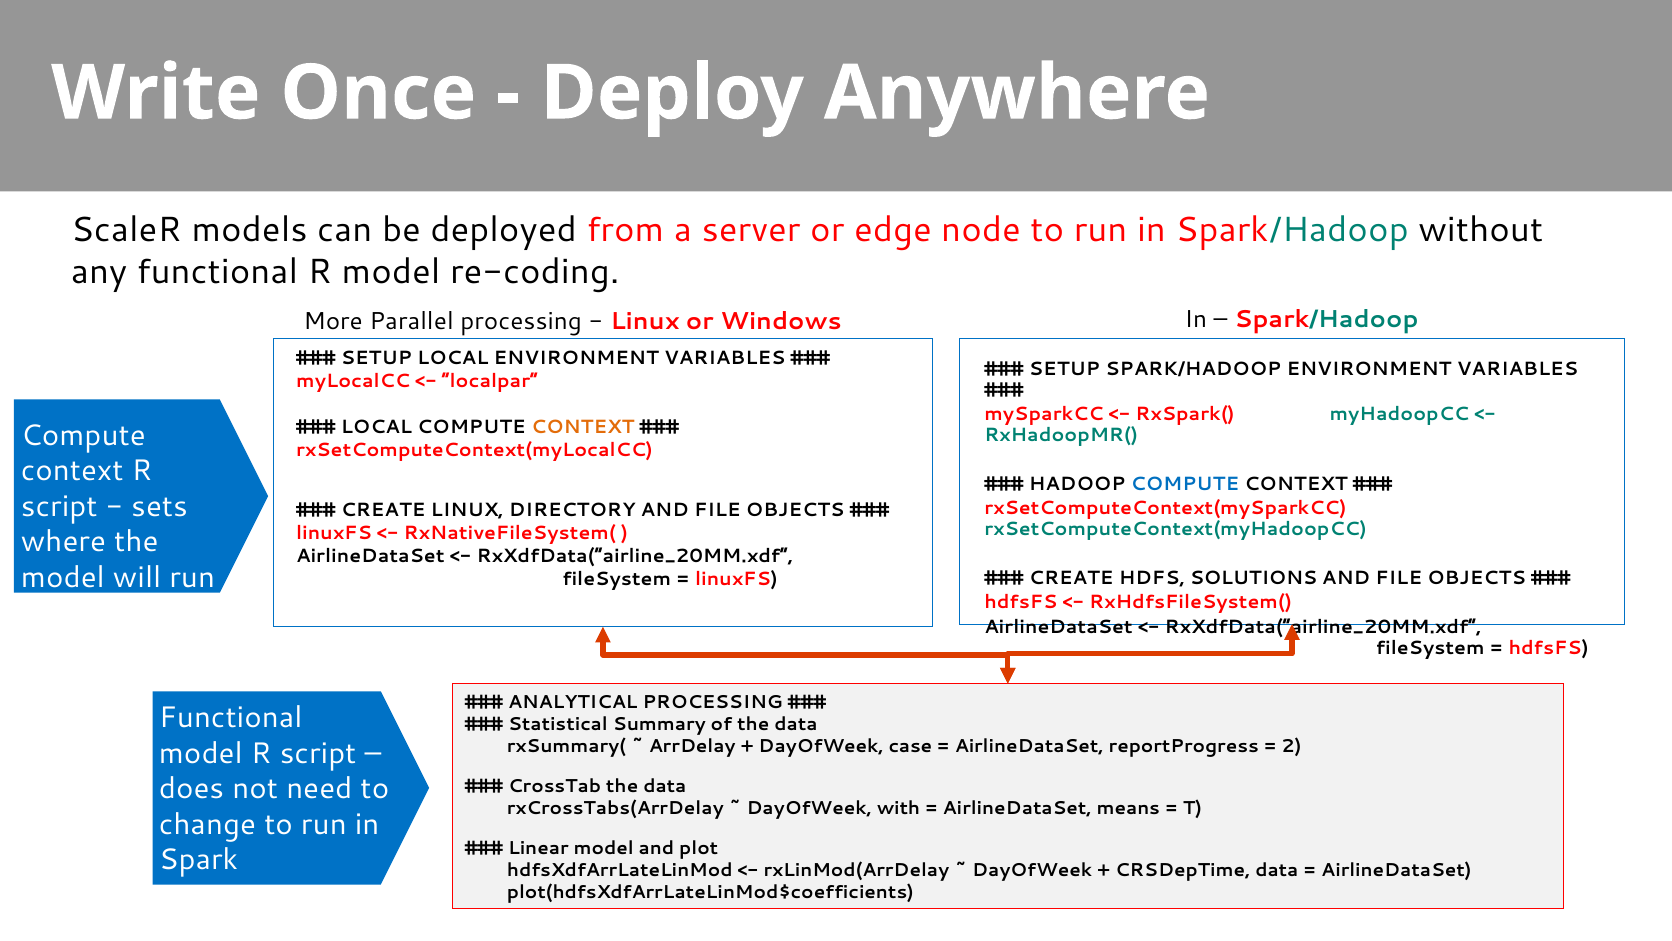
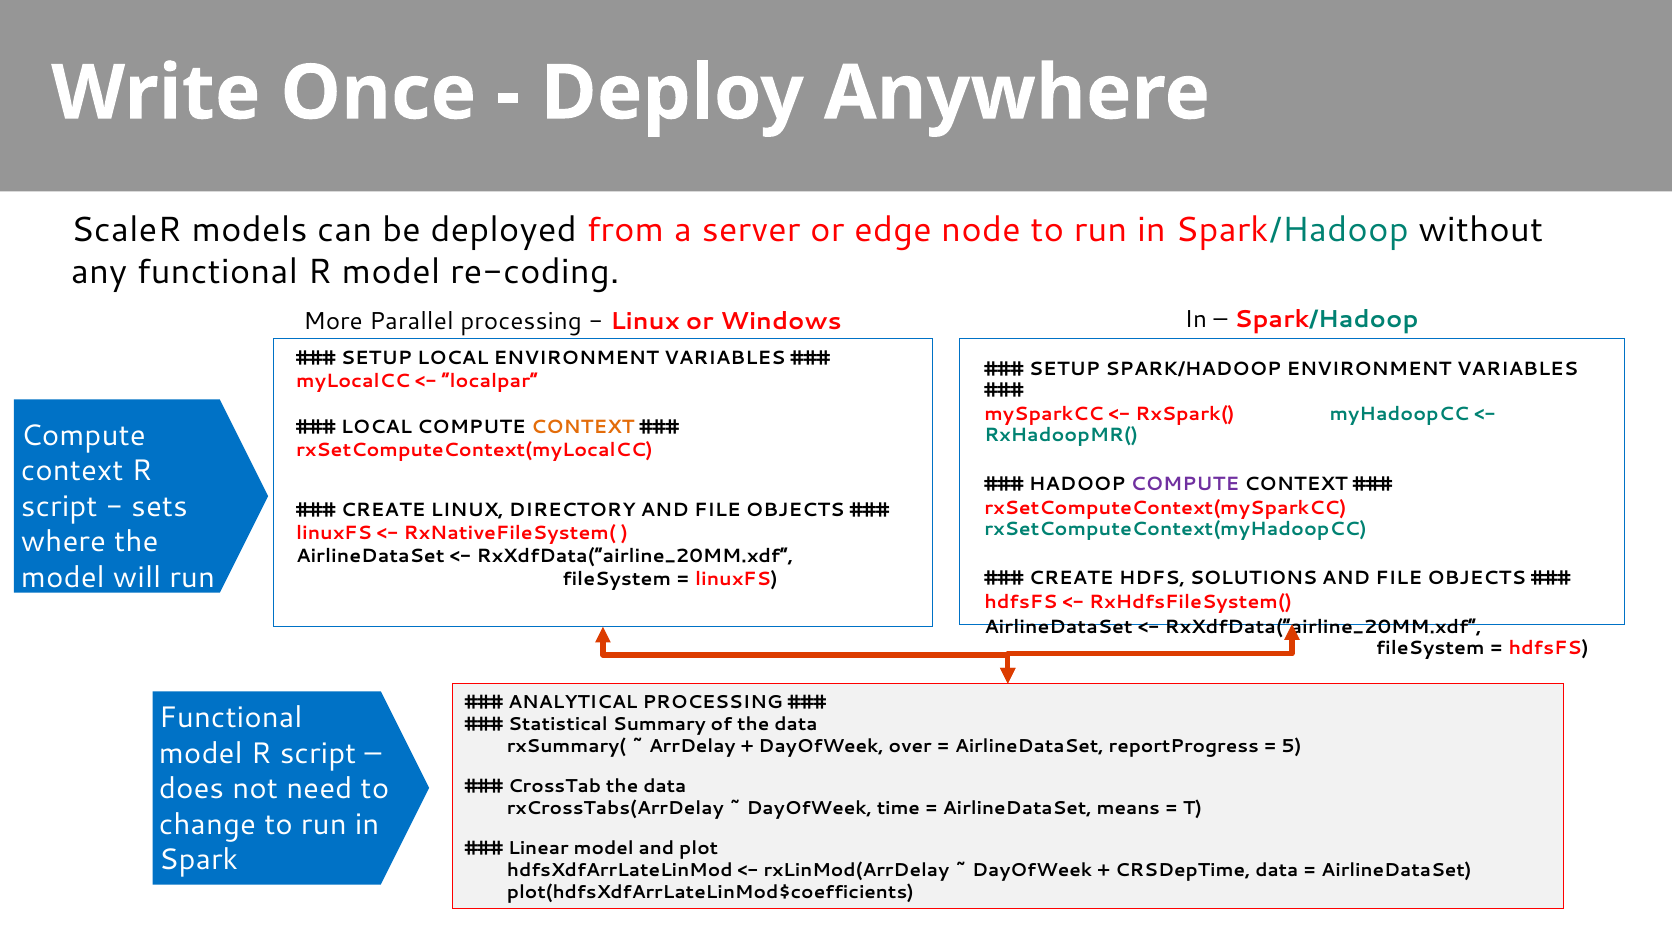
COMPUTE at (1185, 484) colour: blue -> purple
case: case -> over
2: 2 -> 5
with: with -> time
